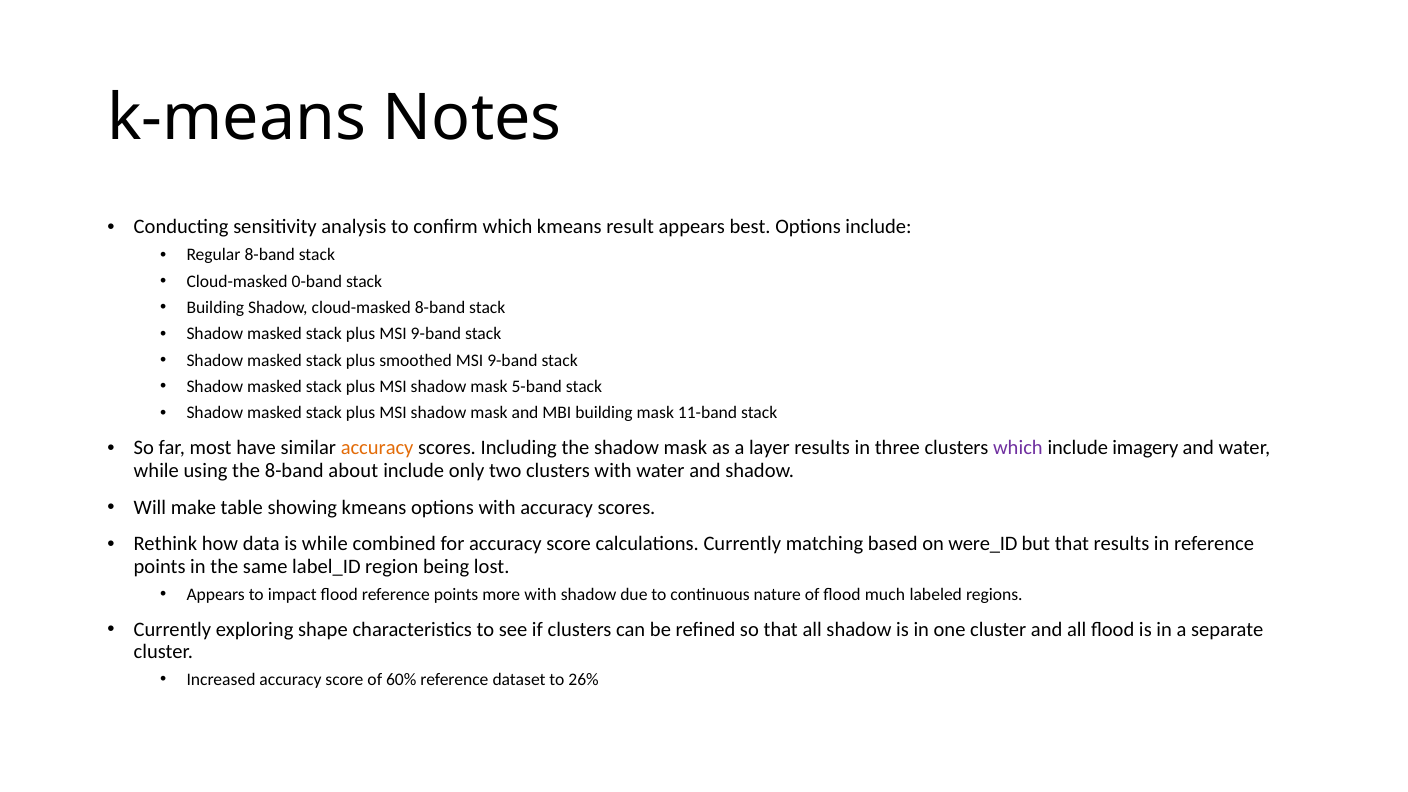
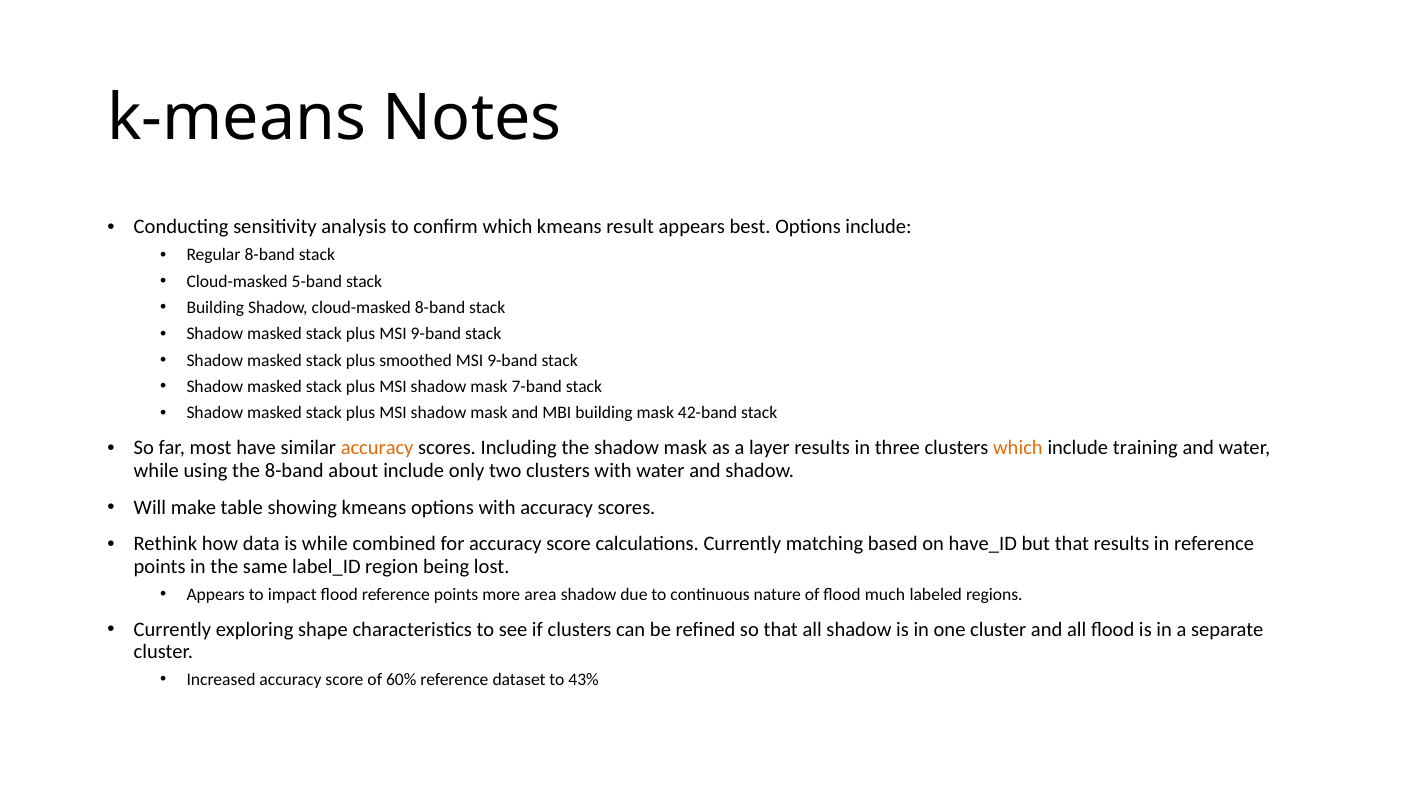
0-band: 0-band -> 5-band
5-band: 5-band -> 7-band
11-band: 11-band -> 42-band
which at (1018, 448) colour: purple -> orange
imagery: imagery -> training
were_ID: were_ID -> have_ID
more with: with -> area
26%: 26% -> 43%
